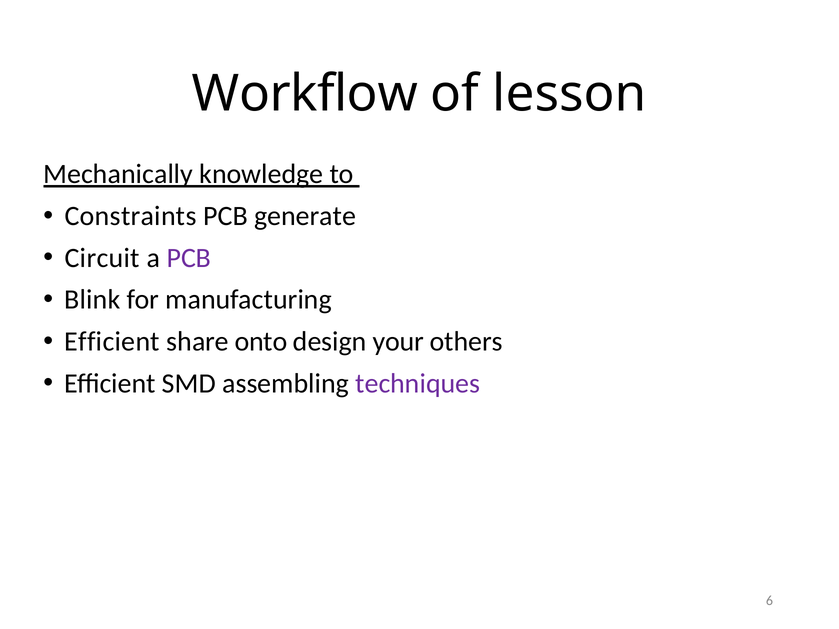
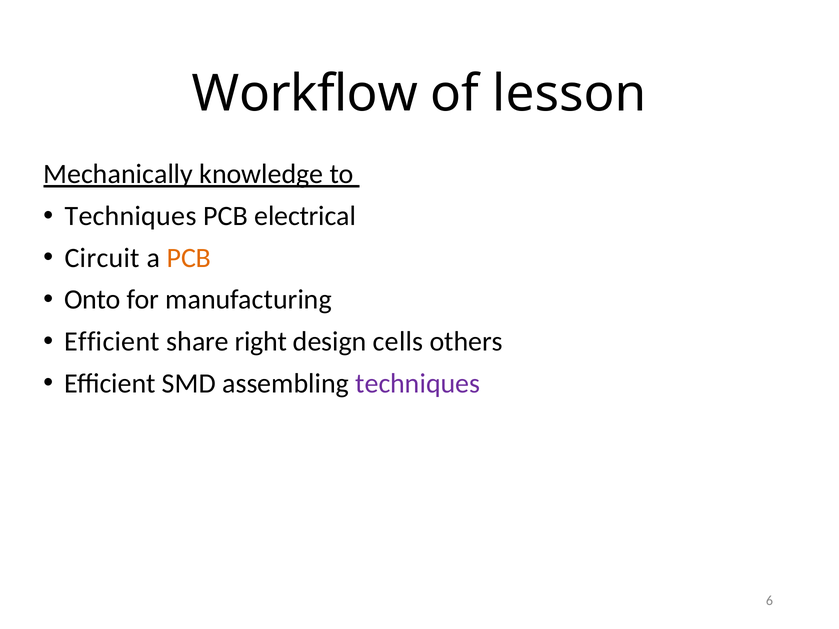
Constraints at (131, 216): Constraints -> Techniques
generate: generate -> electrical
PCB at (189, 258) colour: purple -> orange
Blink: Blink -> Onto
onto: onto -> right
your: your -> cells
